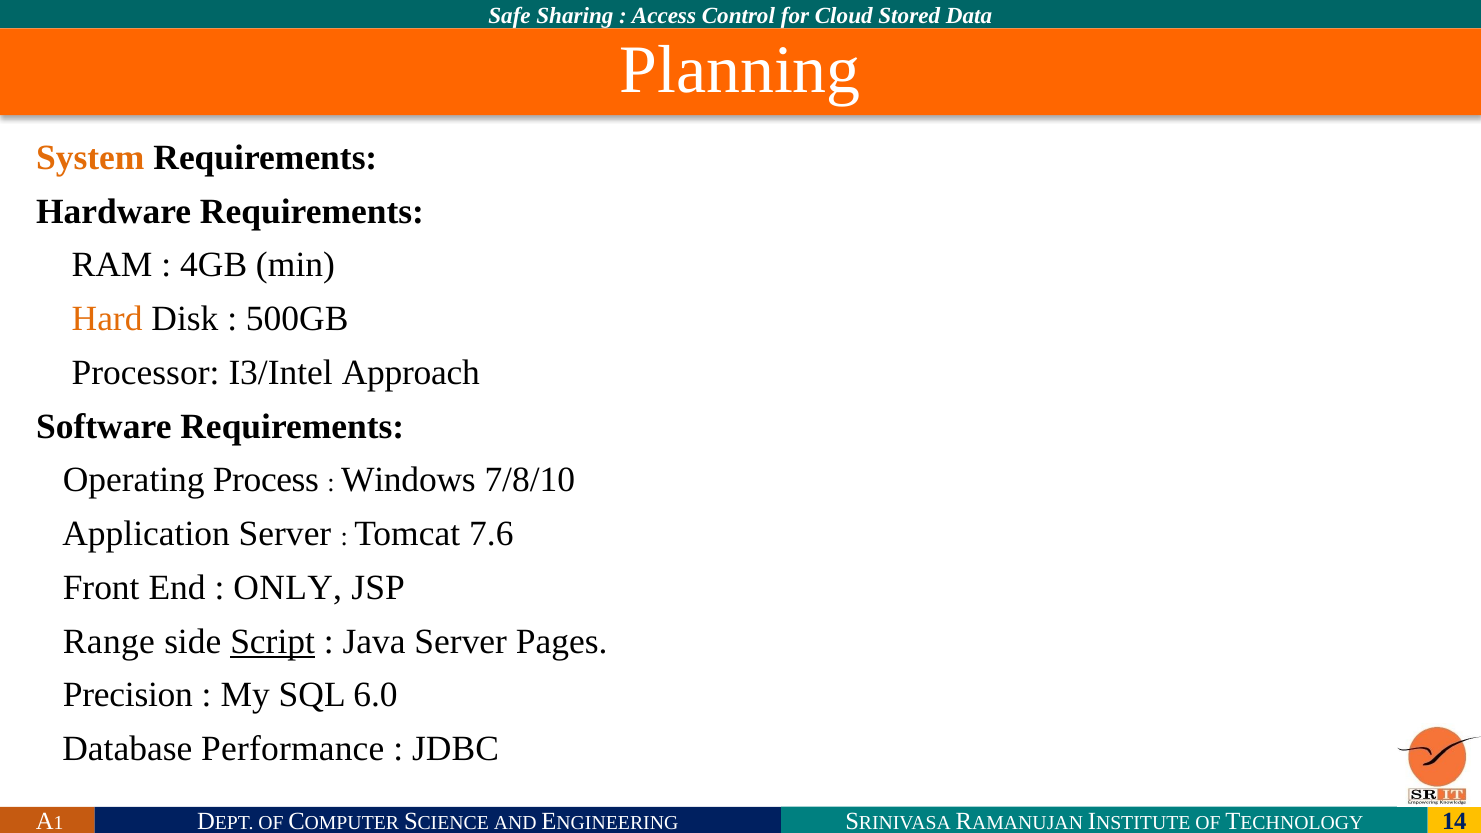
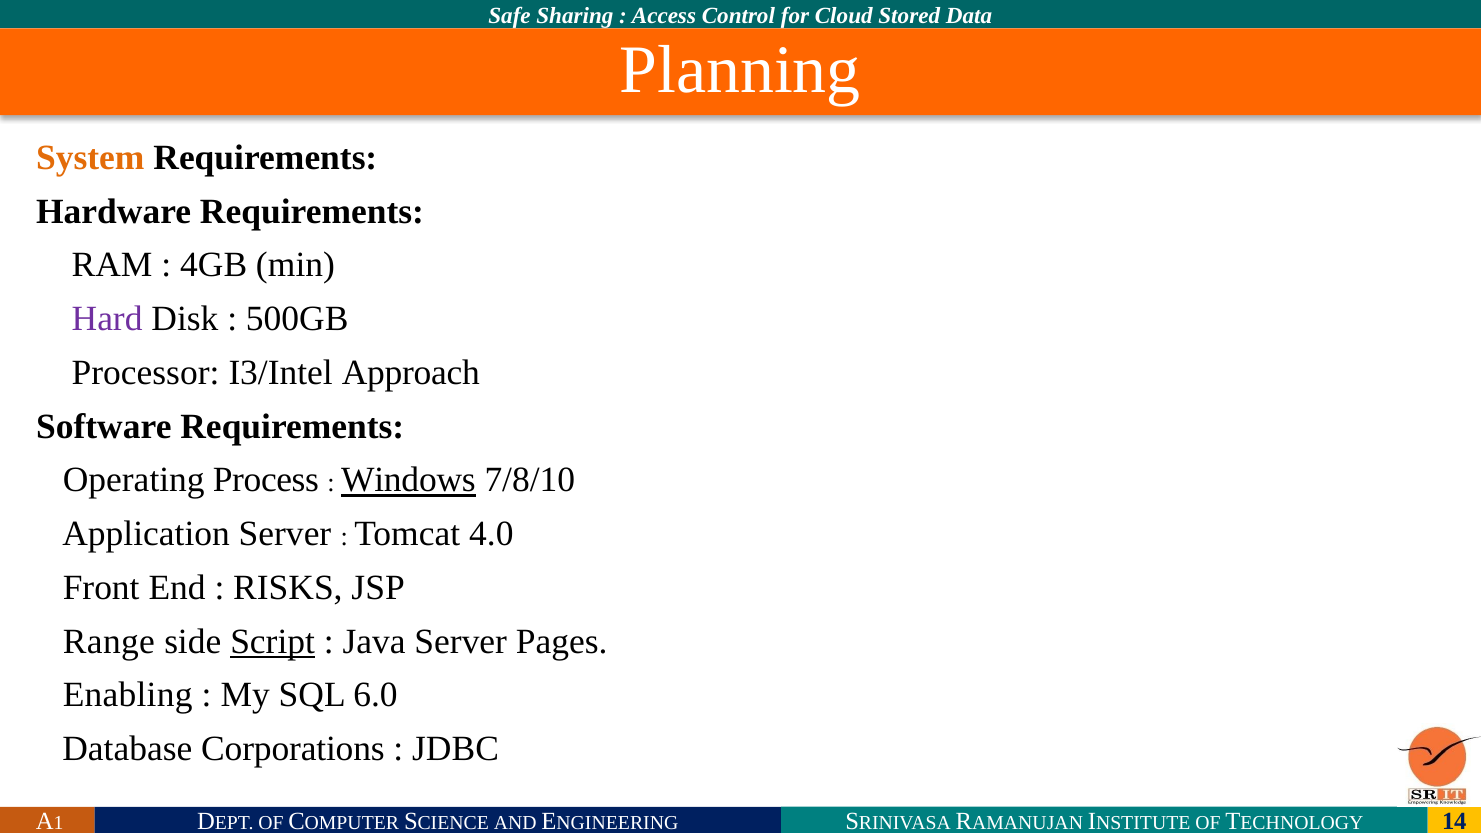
Hard colour: orange -> purple
Windows underline: none -> present
7.6: 7.6 -> 4.0
ONLY: ONLY -> RISKS
Precision: Precision -> Enabling
Performance: Performance -> Corporations
